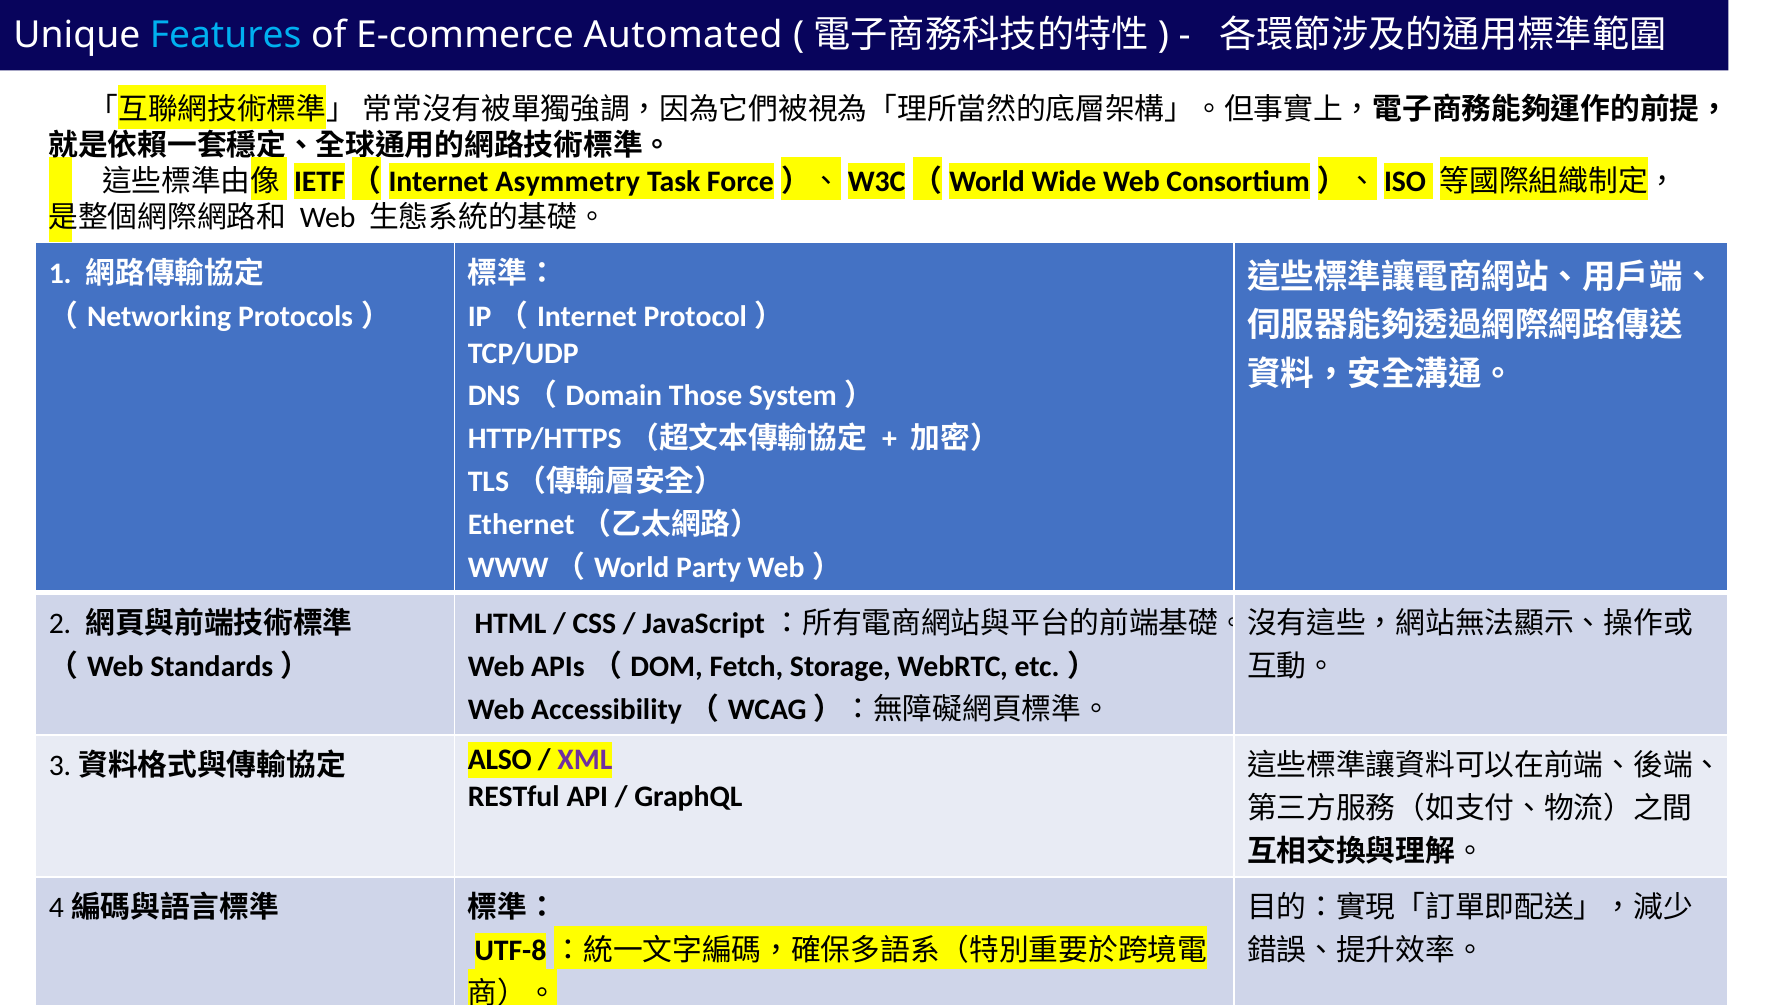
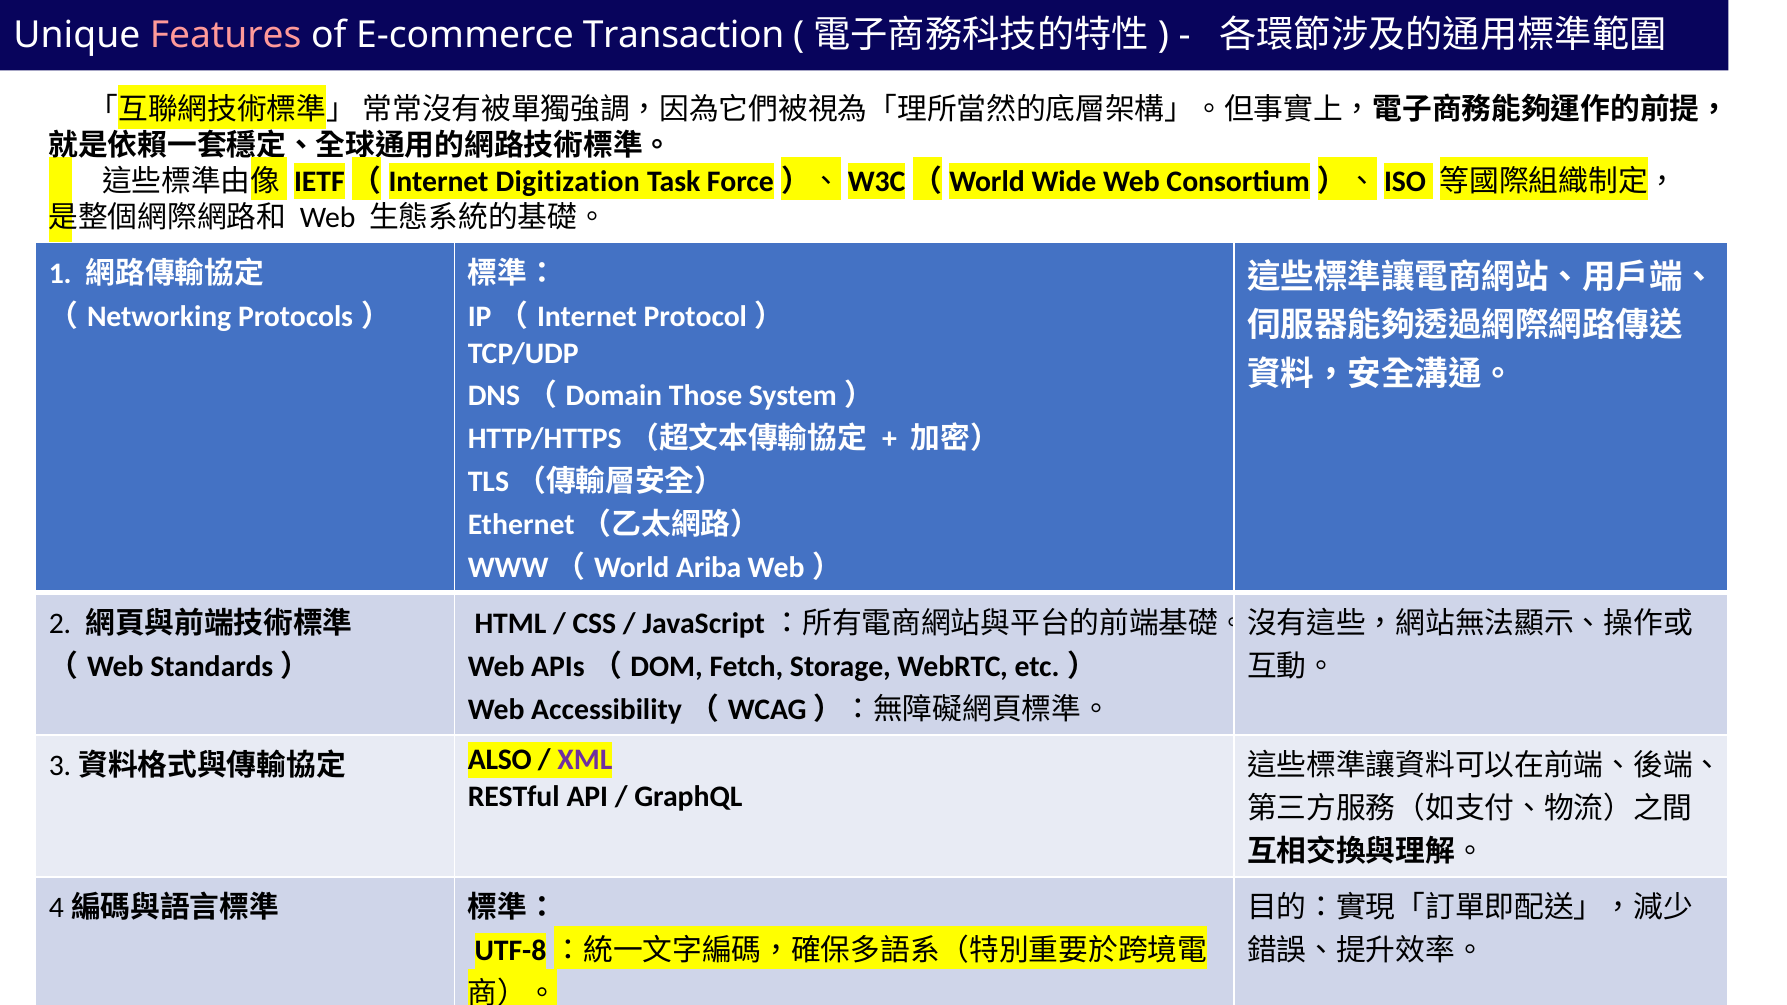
Features colour: light blue -> pink
Automated: Automated -> Transaction
Asymmetry: Asymmetry -> Digitization
Party: Party -> Ariba
